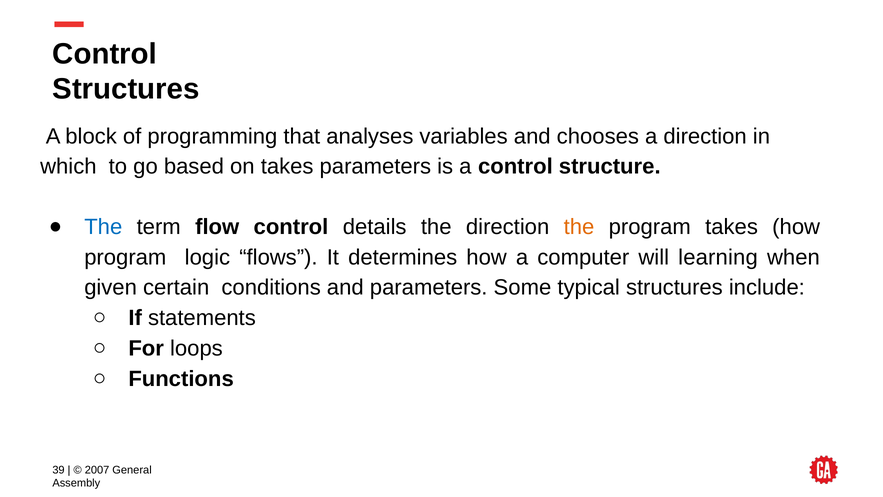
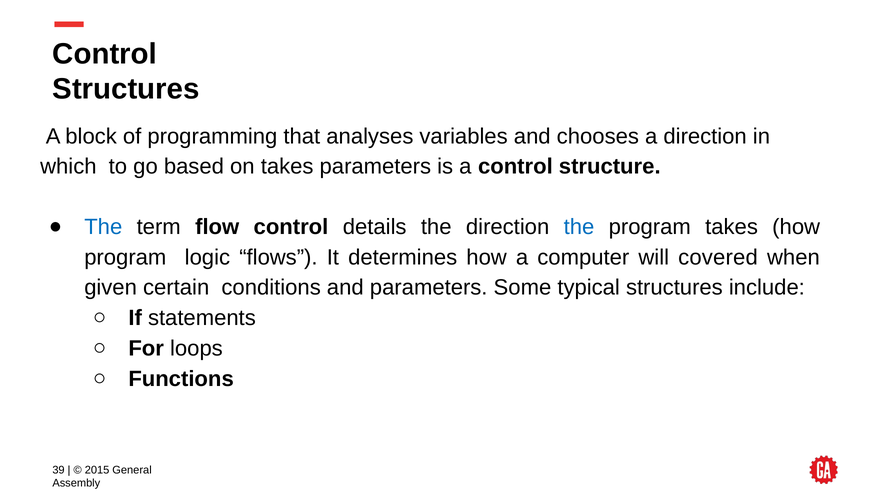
the at (579, 227) colour: orange -> blue
learning: learning -> covered
2007: 2007 -> 2015
